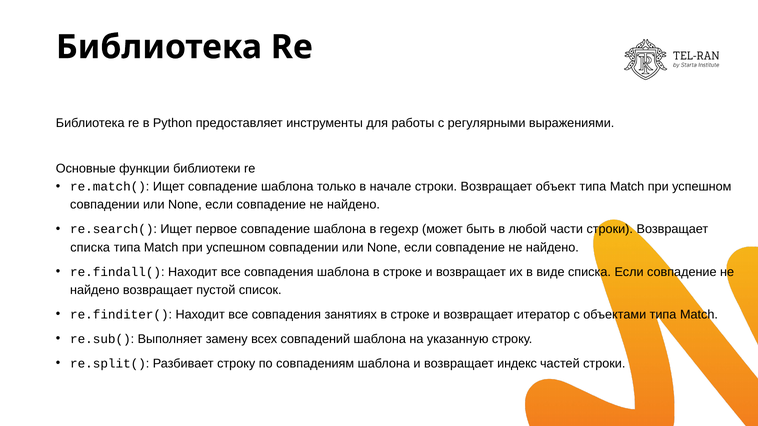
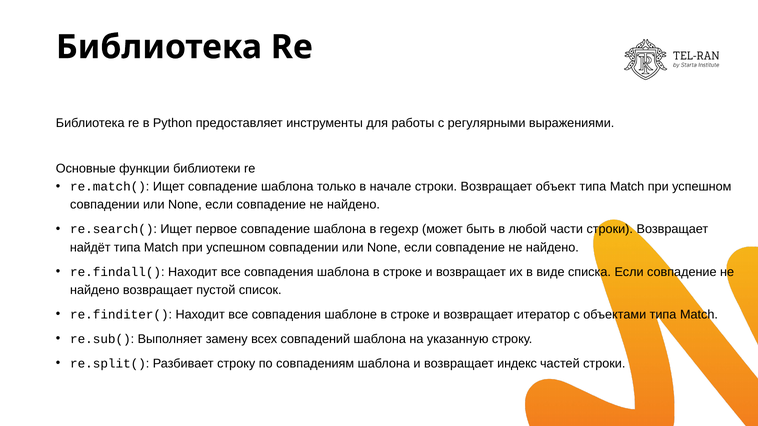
списка at (90, 248): списка -> найдёт
занятиях: занятиях -> шаблоне
